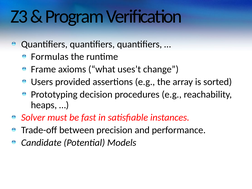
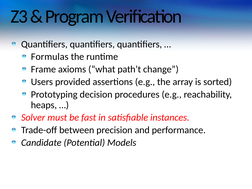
uses’t: uses’t -> path’t
